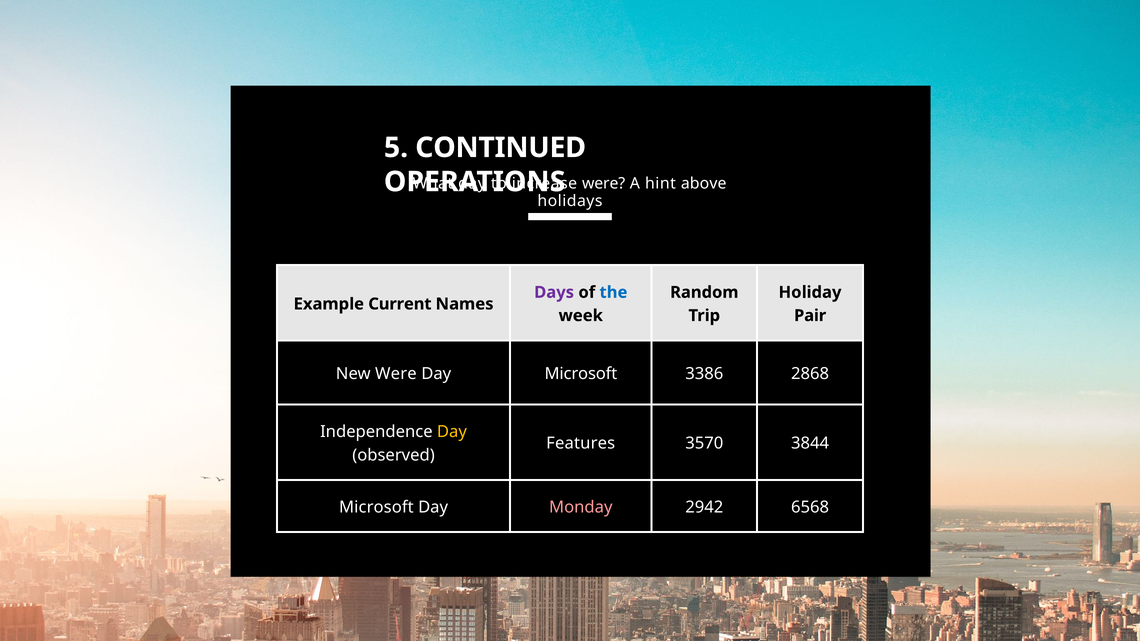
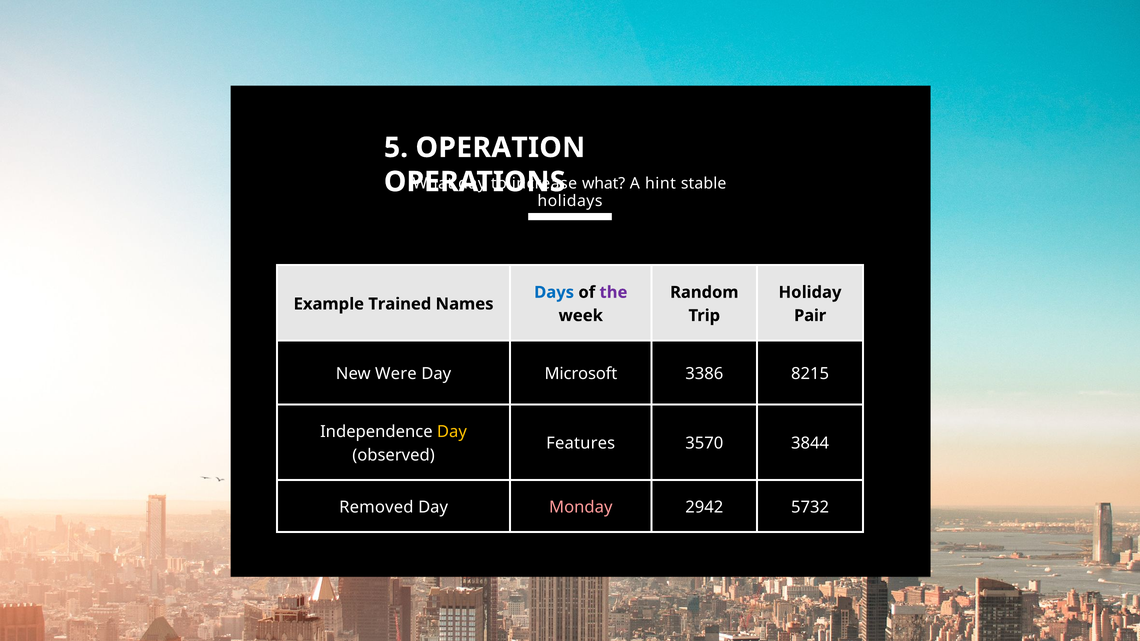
CONTINUED: CONTINUED -> OPERATION
were at (604, 183): were -> what
above: above -> stable
Days colour: purple -> blue
the colour: blue -> purple
Current: Current -> Trained
2868: 2868 -> 8215
Microsoft at (376, 507): Microsoft -> Removed
6568: 6568 -> 5732
